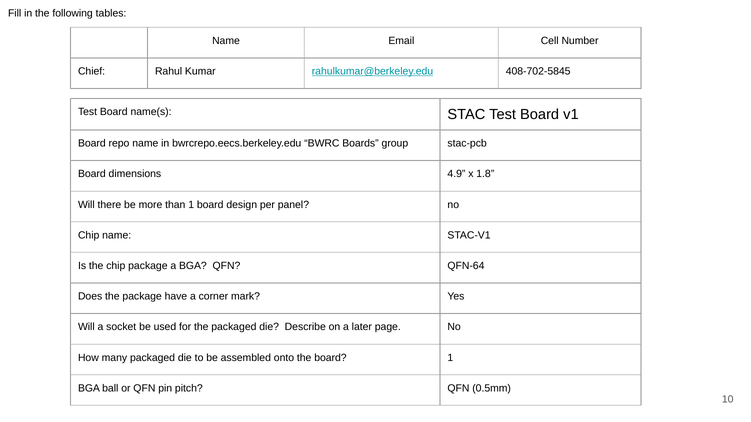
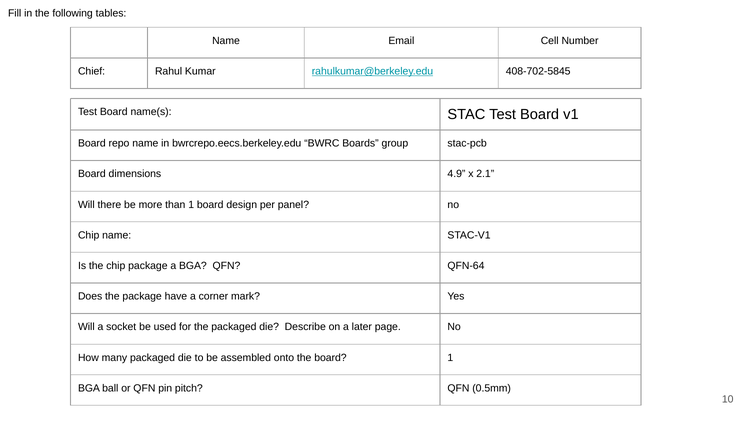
1.8: 1.8 -> 2.1
